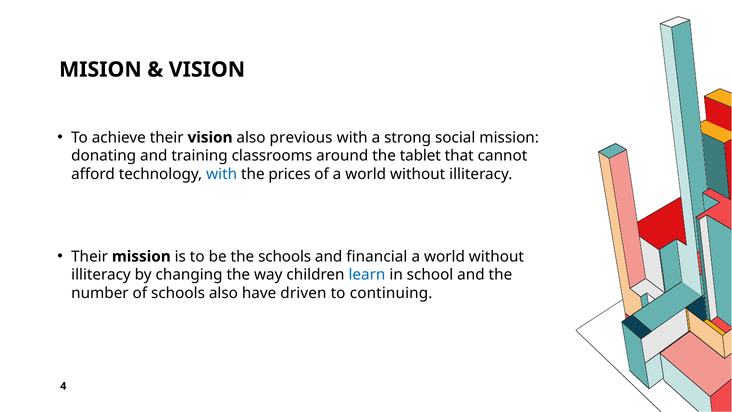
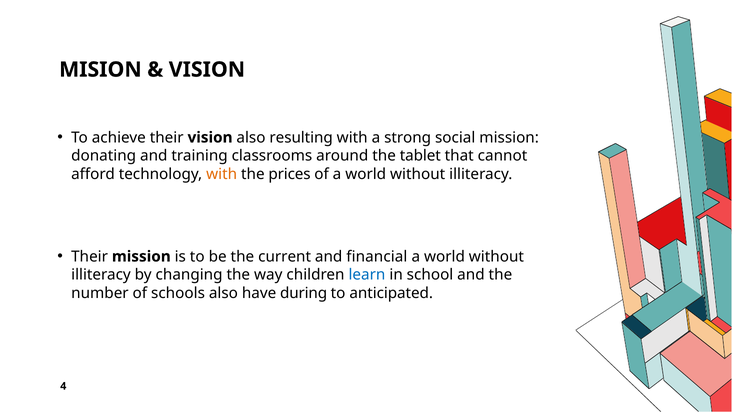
previous: previous -> resulting
with at (222, 174) colour: blue -> orange
the schools: schools -> current
driven: driven -> during
continuing: continuing -> anticipated
